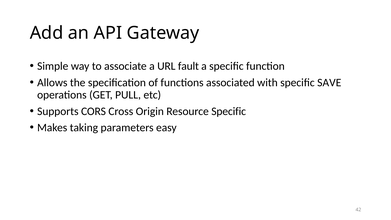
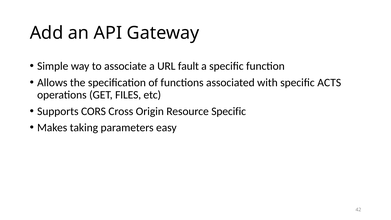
SAVE: SAVE -> ACTS
PULL: PULL -> FILES
